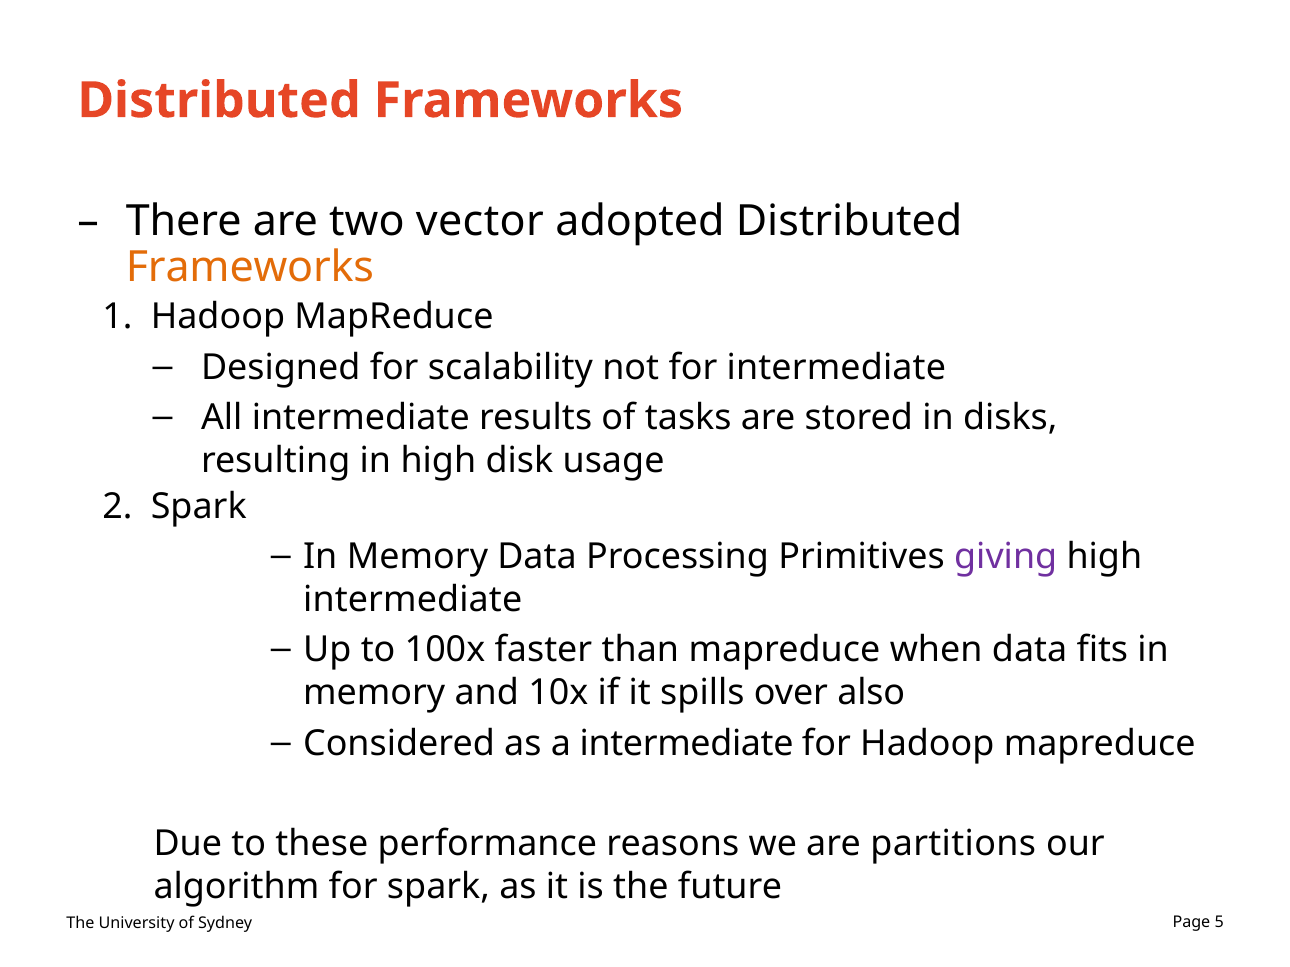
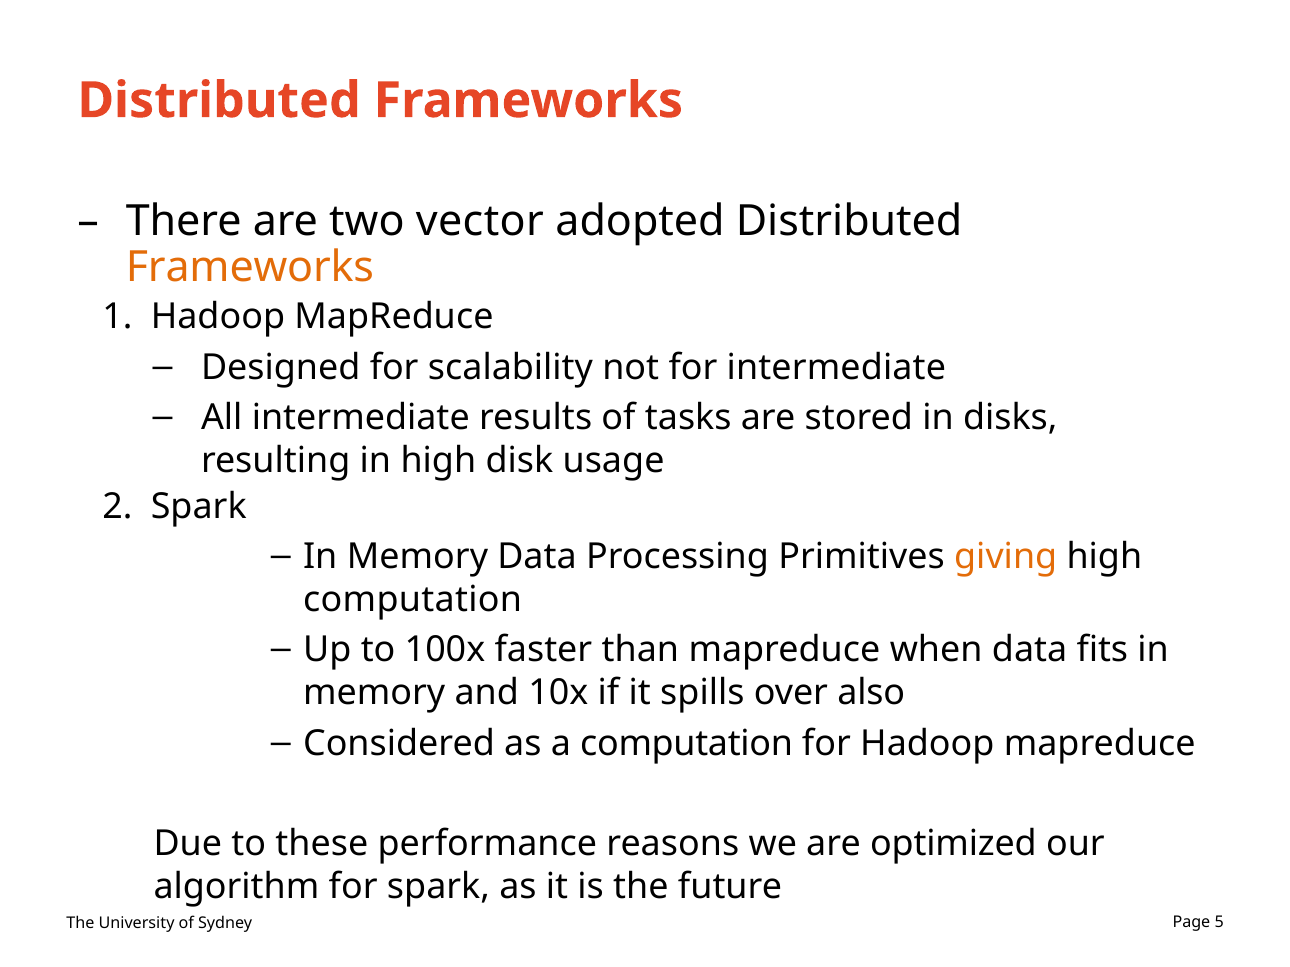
giving colour: purple -> orange
intermediate at (413, 600): intermediate -> computation
a intermediate: intermediate -> computation
partitions: partitions -> optimized
